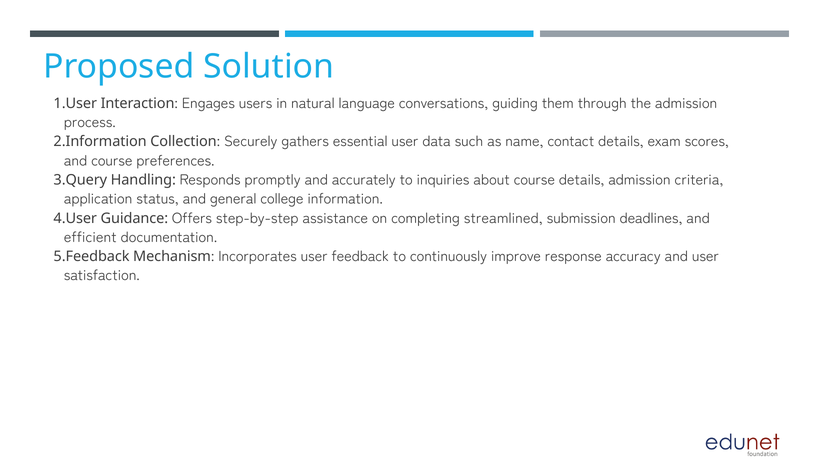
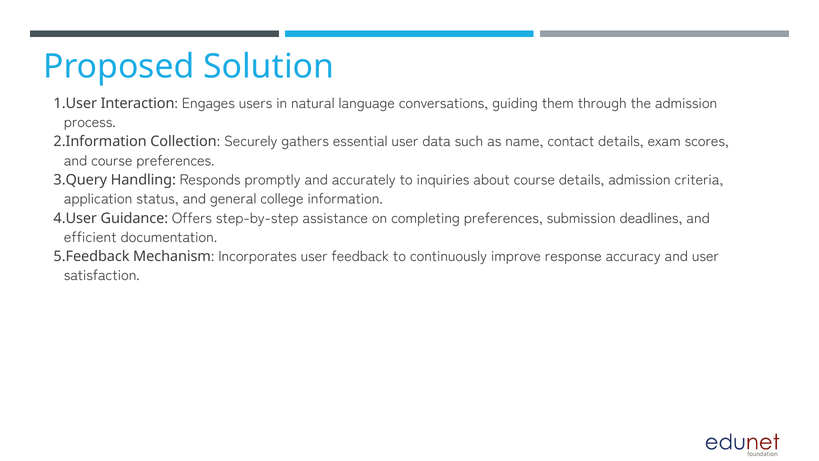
completing streamlined: streamlined -> preferences
